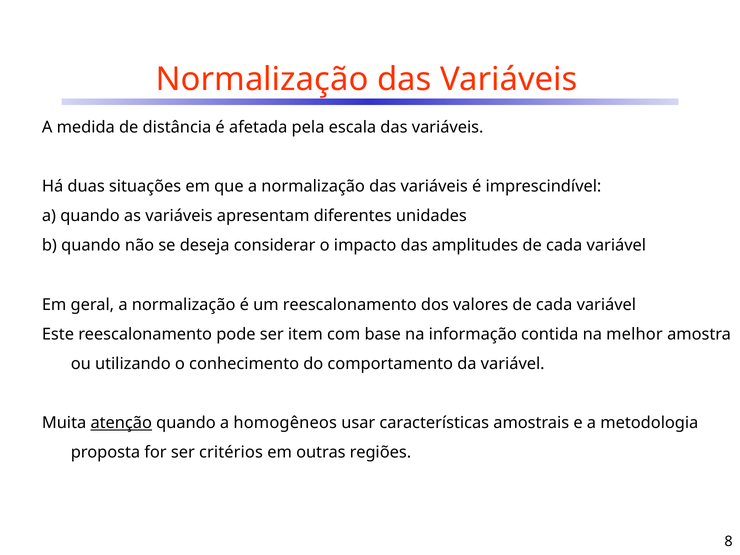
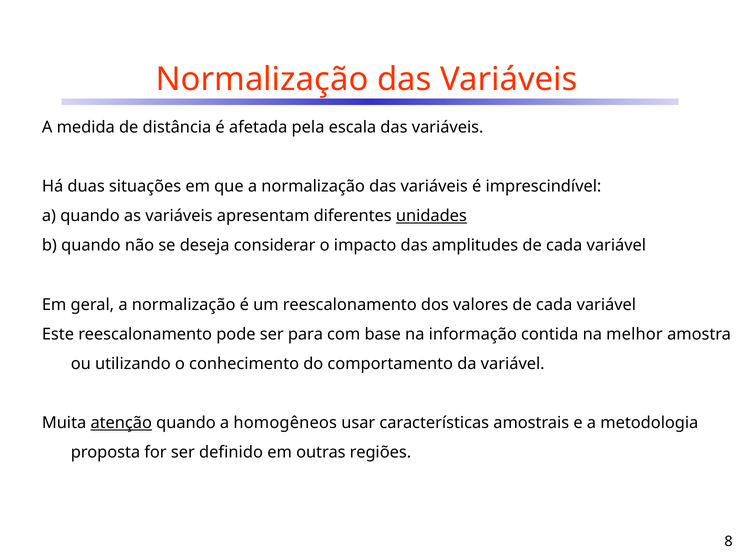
unidades underline: none -> present
item: item -> para
critérios: critérios -> definido
